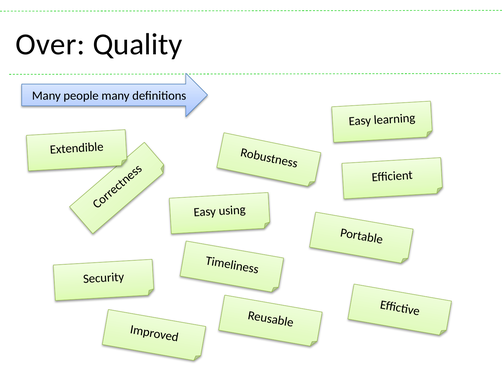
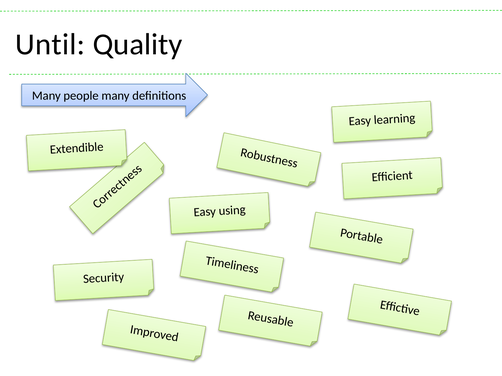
Over: Over -> Until
